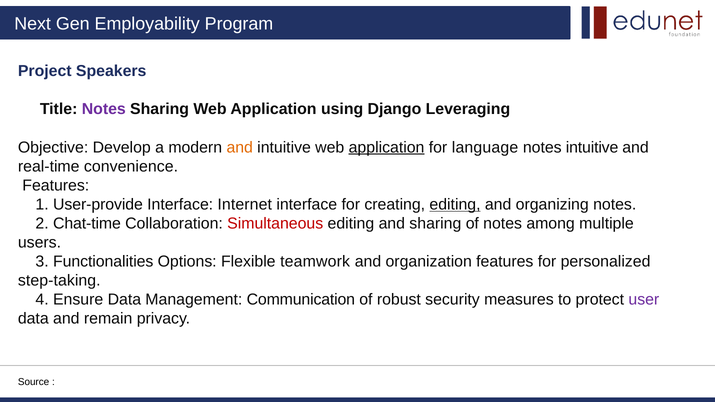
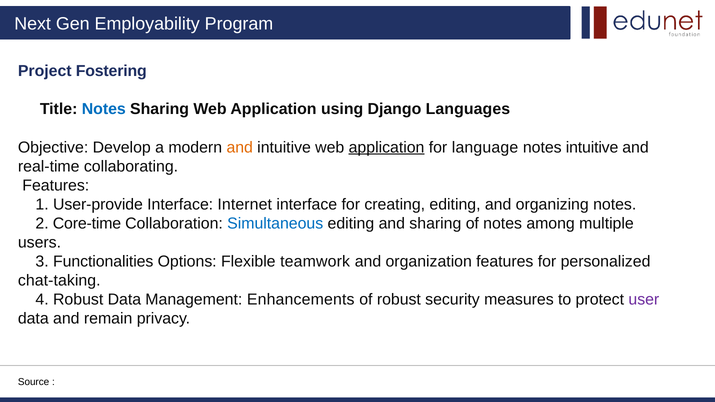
Speakers: Speakers -> Fostering
Notes at (104, 109) colour: purple -> blue
Leveraging: Leveraging -> Languages
convenience: convenience -> collaborating
editing at (455, 205) underline: present -> none
Chat-time: Chat-time -> Core-time
Simultaneous colour: red -> blue
step-taking: step-taking -> chat-taking
4 Ensure: Ensure -> Robust
Communication: Communication -> Enhancements
